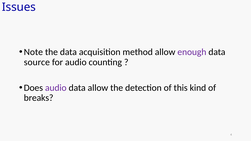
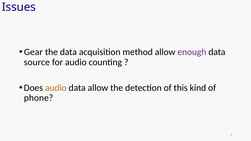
Note: Note -> Gear
audio at (56, 88) colour: purple -> orange
breaks: breaks -> phone
